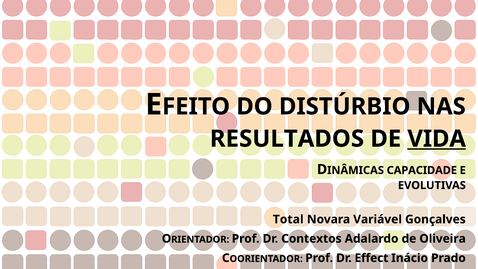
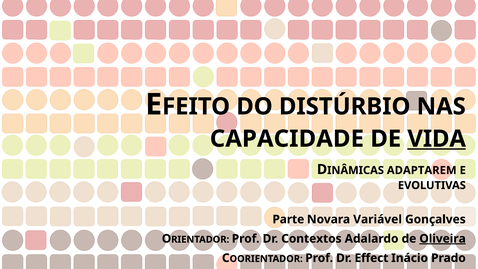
RESULTADOS: RESULTADOS -> CAPACIDADE
CAPACIDADE: CAPACIDADE -> ADAPTAREM
Total: Total -> Parte
Oliveira underline: none -> present
